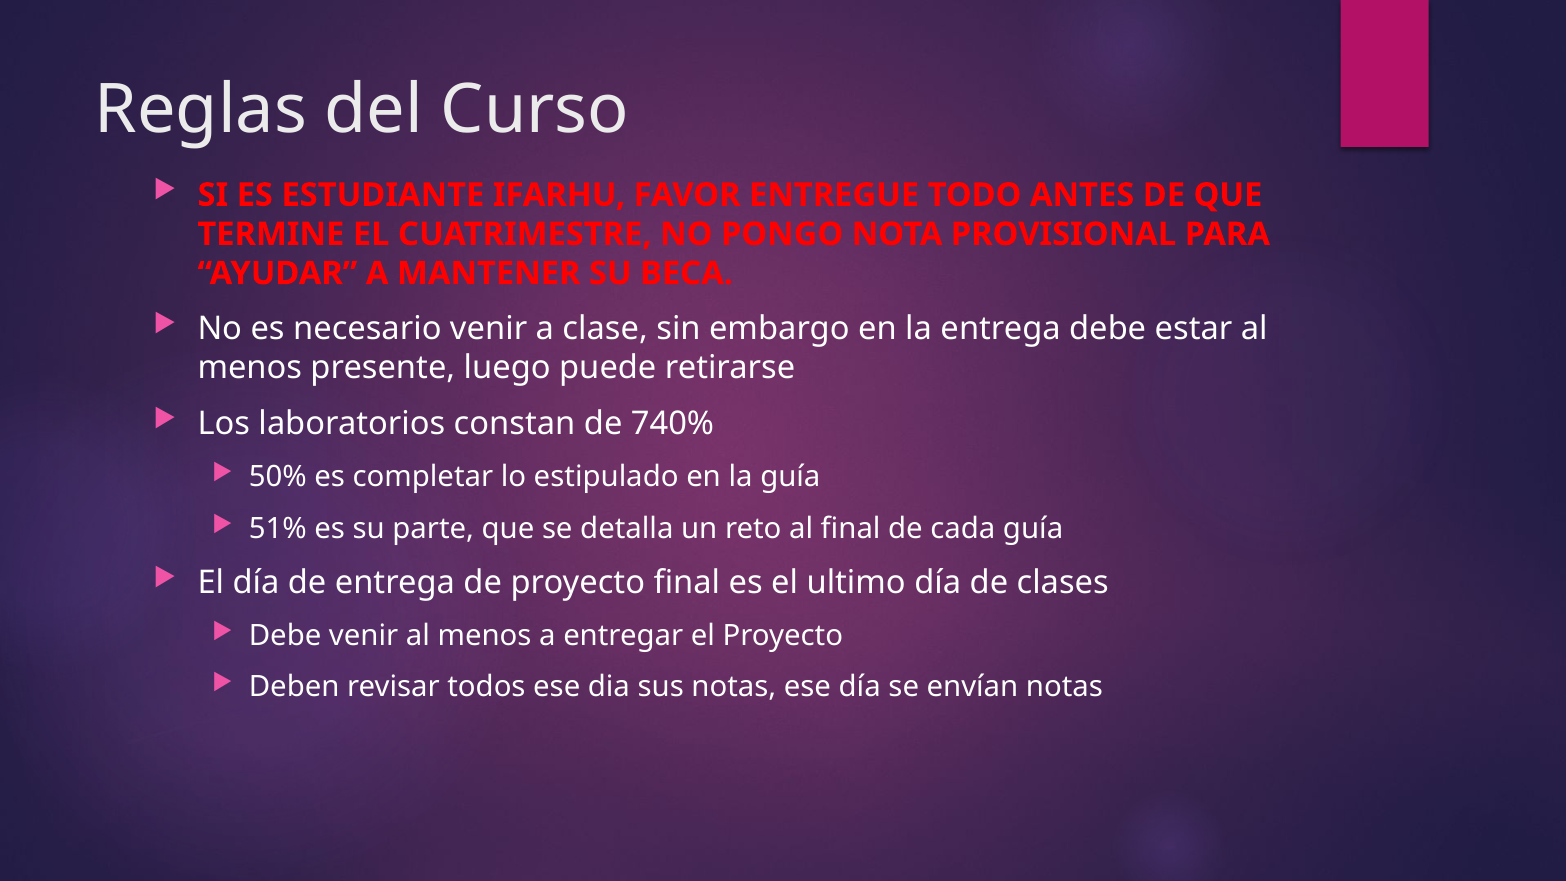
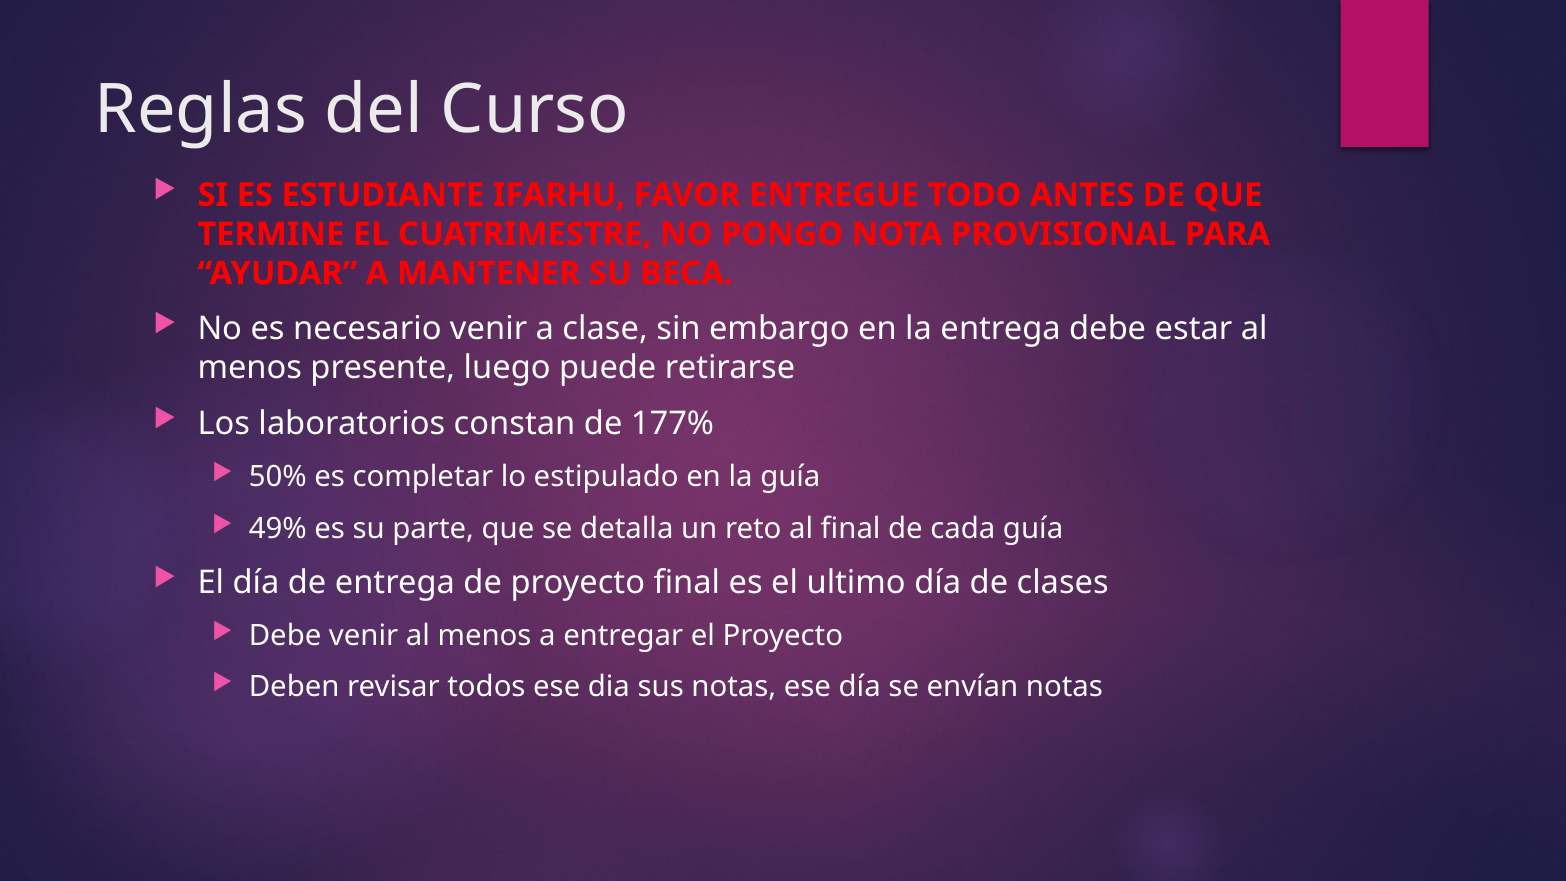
740%: 740% -> 177%
51%: 51% -> 49%
